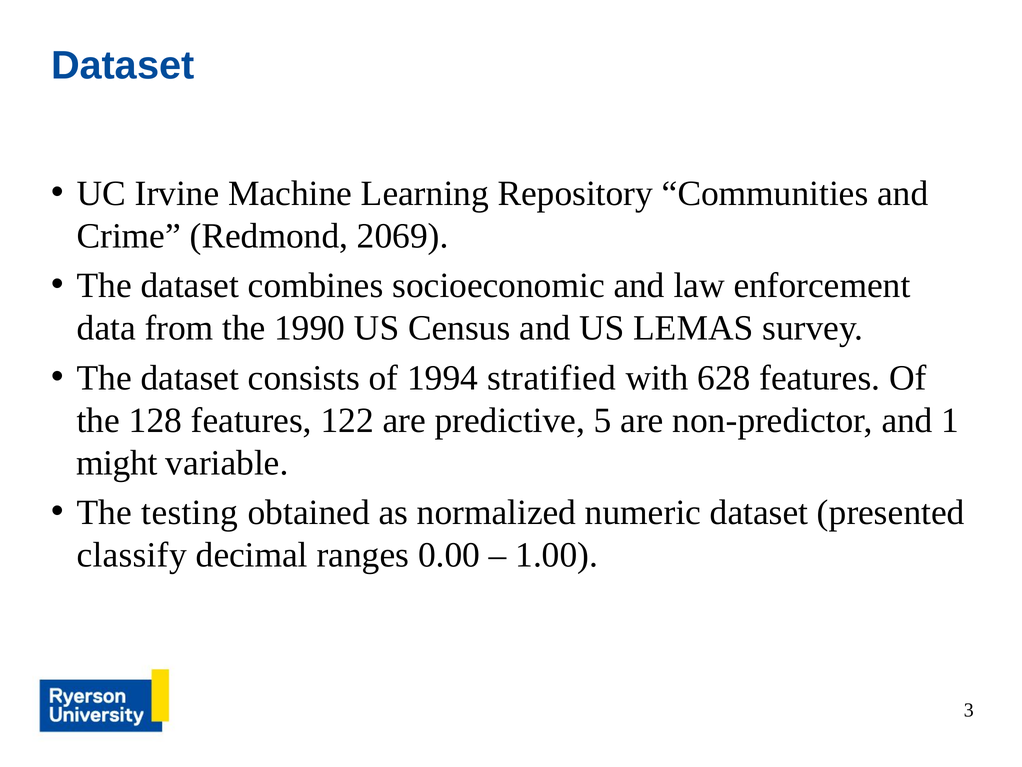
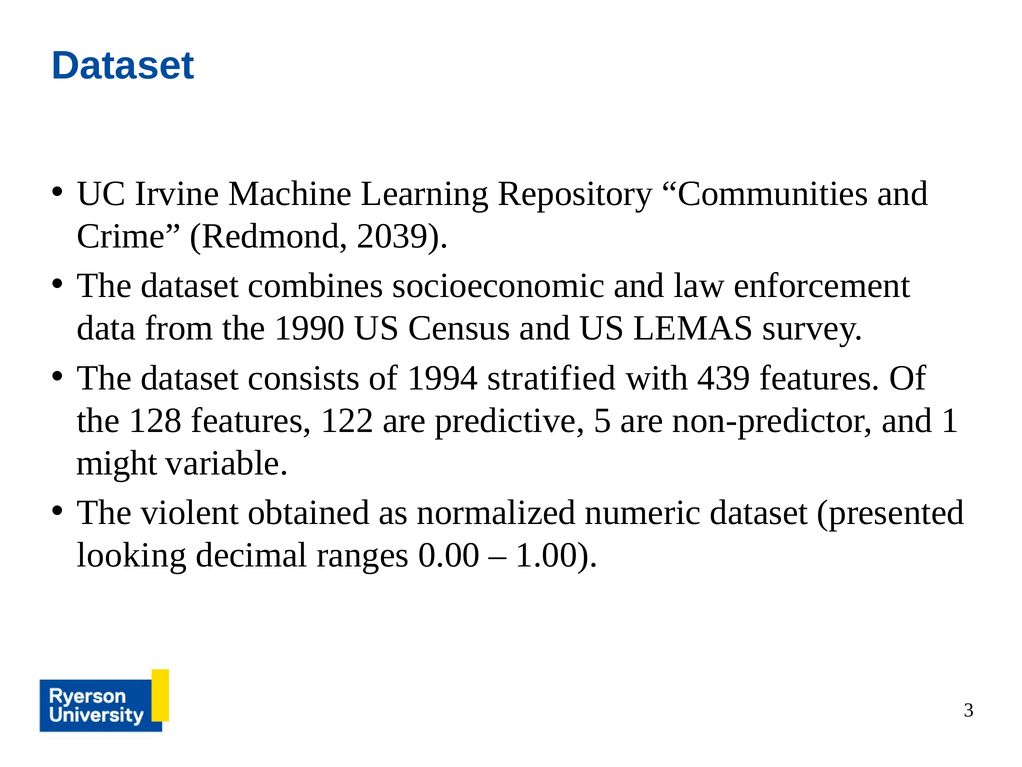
2069: 2069 -> 2039
628: 628 -> 439
testing: testing -> violent
classify: classify -> looking
